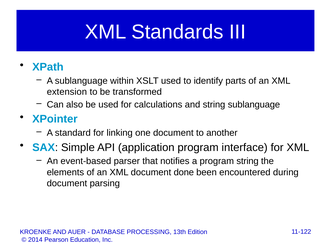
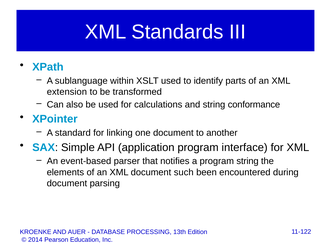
string sublanguage: sublanguage -> conformance
done: done -> such
